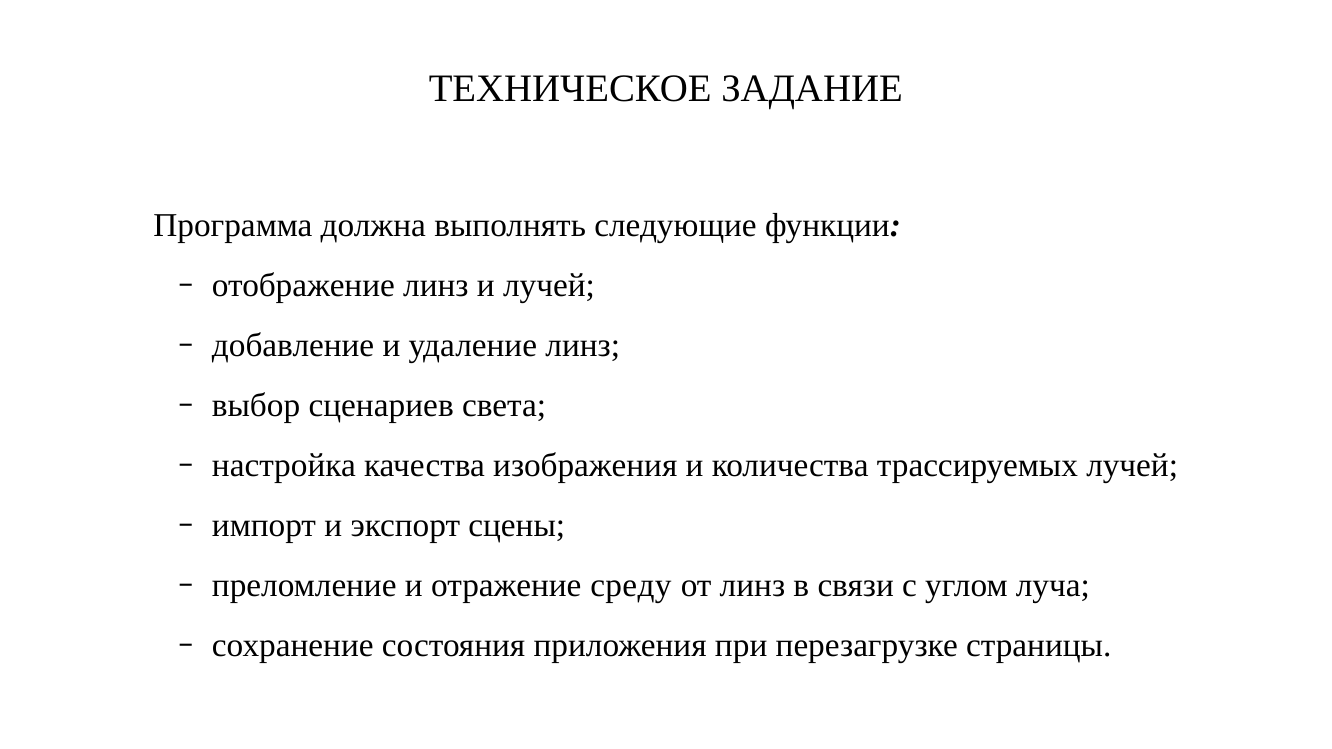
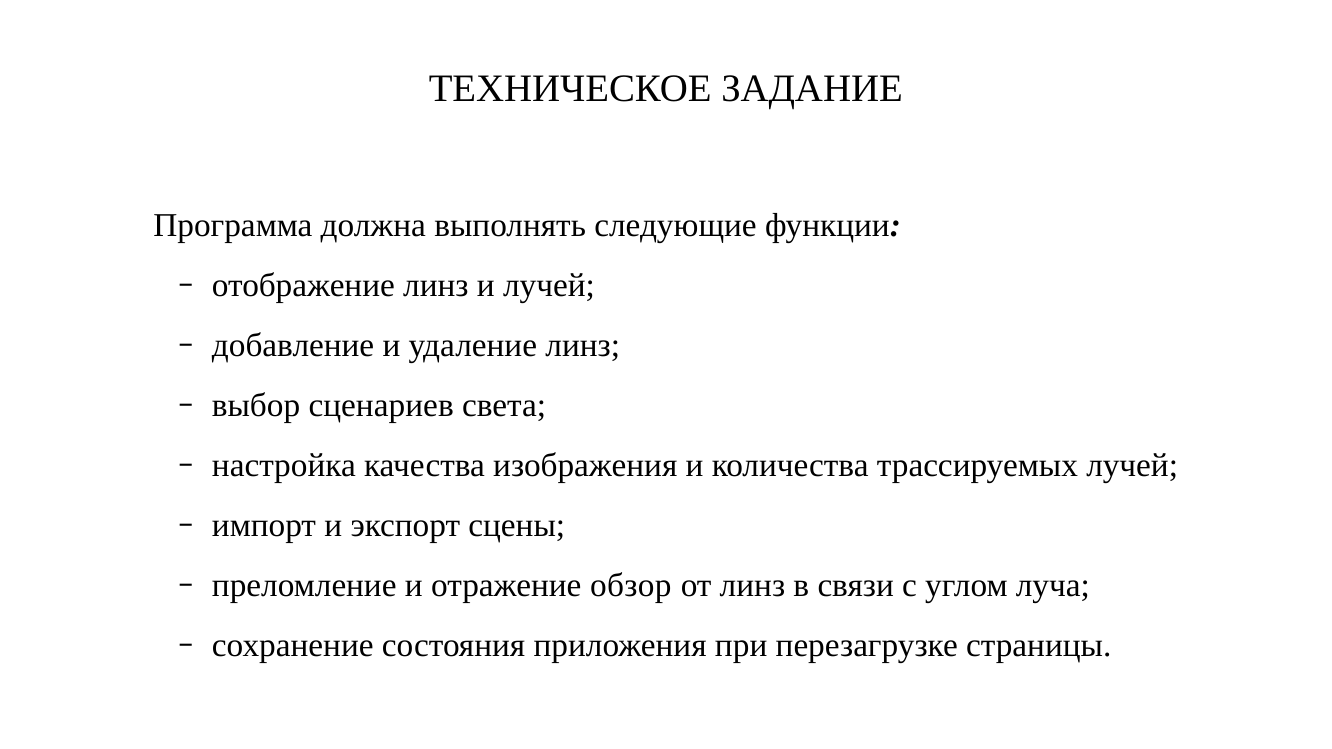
среду: среду -> обзор
